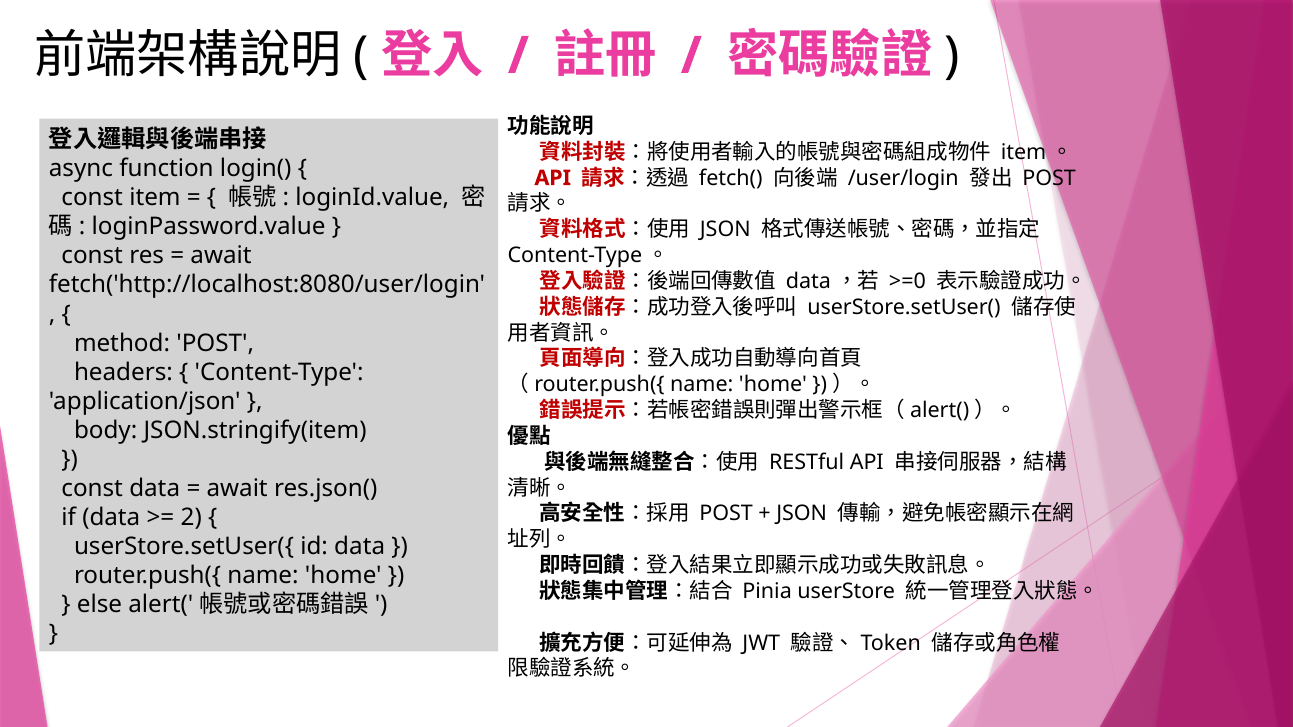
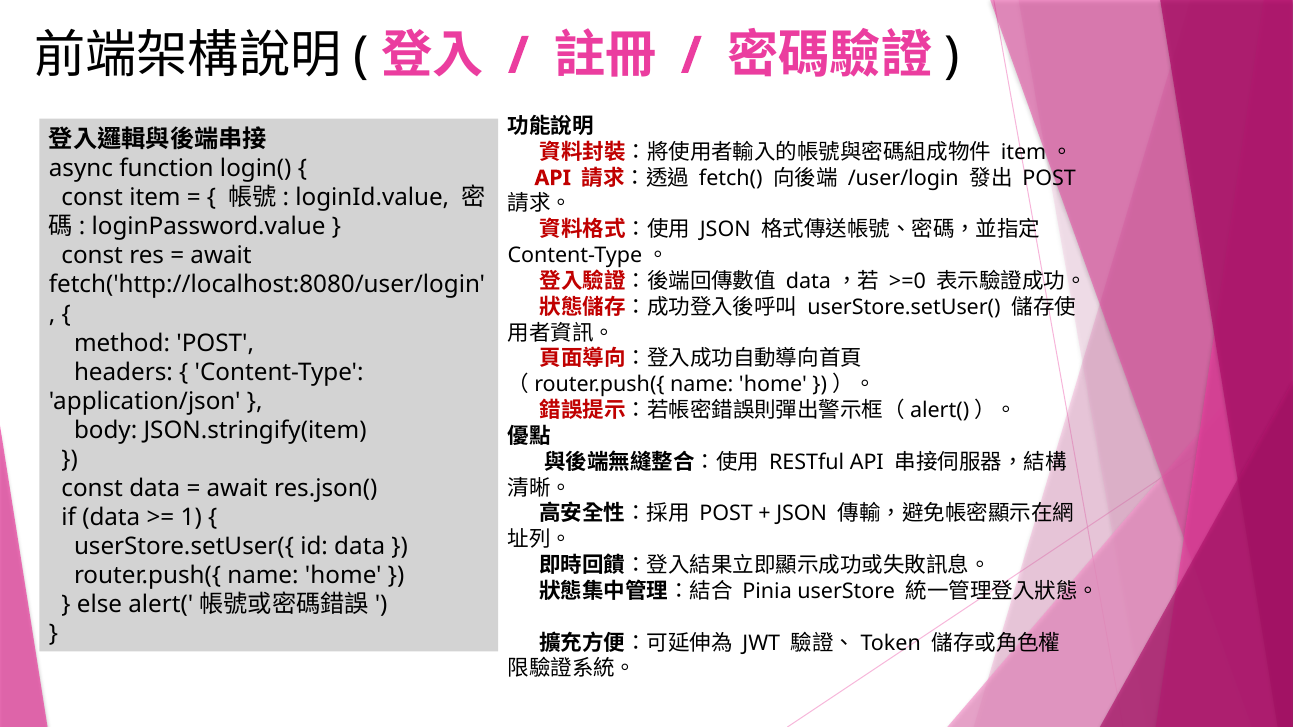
2: 2 -> 1
